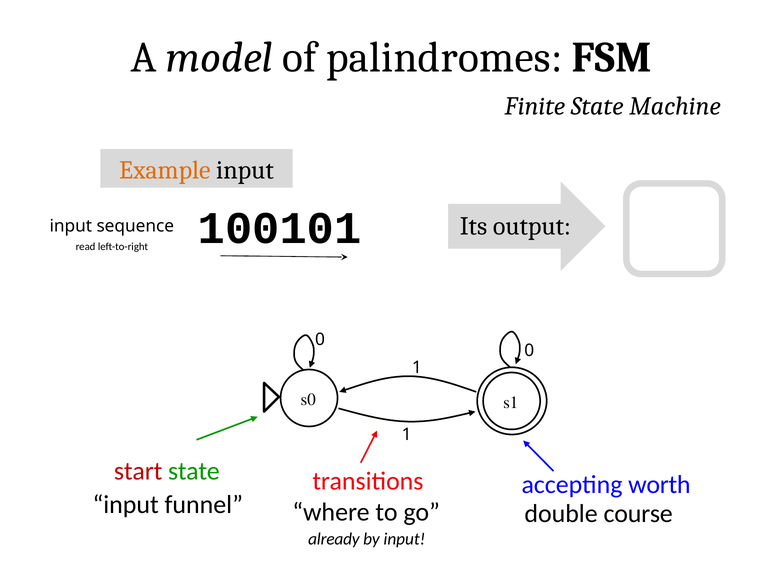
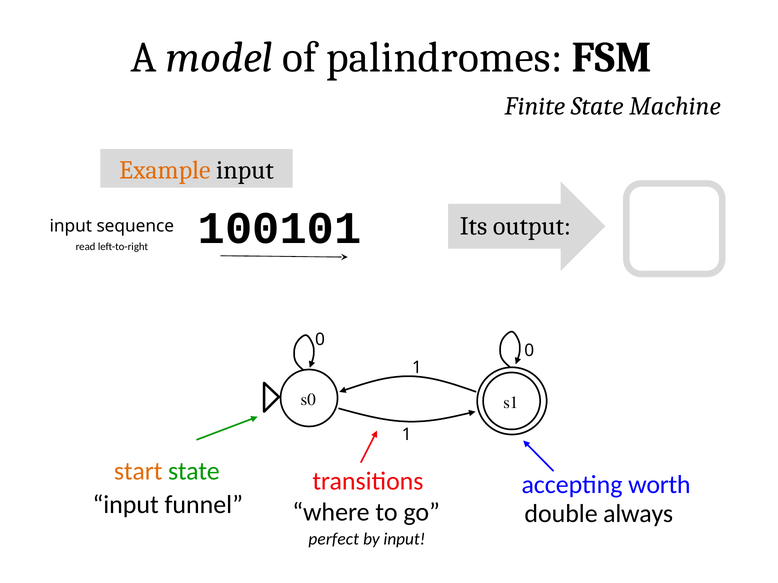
start colour: red -> orange
course: course -> always
already: already -> perfect
